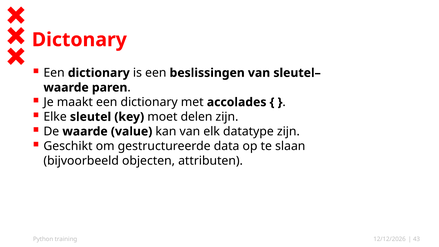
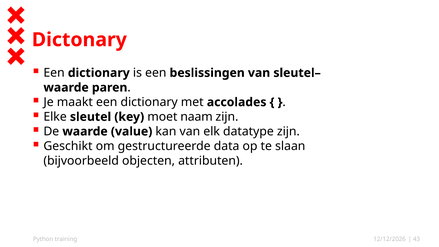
delen: delen -> naam
